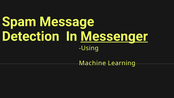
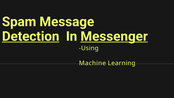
Detection underline: none -> present
